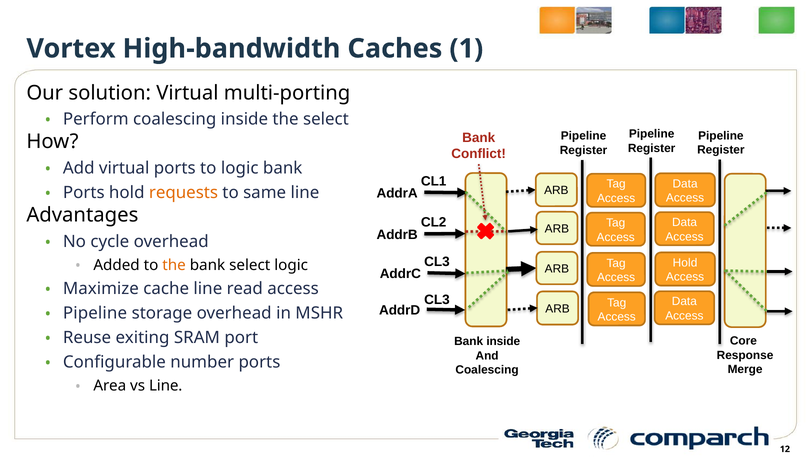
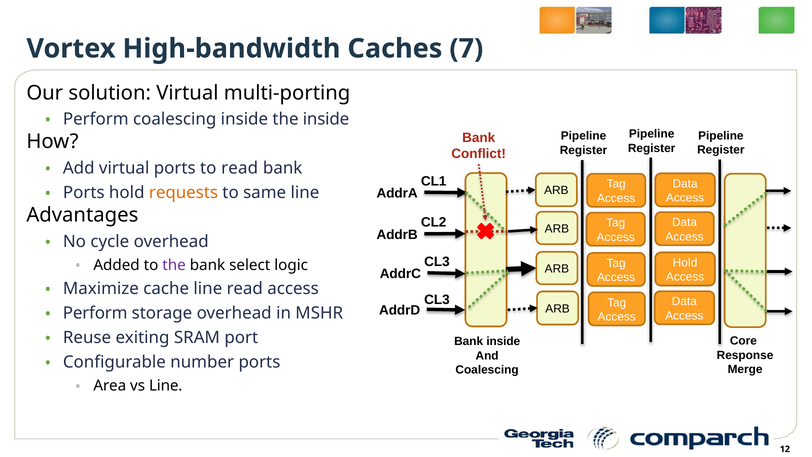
1: 1 -> 7
the select: select -> inside
to logic: logic -> read
the at (174, 265) colour: orange -> purple
Pipeline at (95, 313): Pipeline -> Perform
